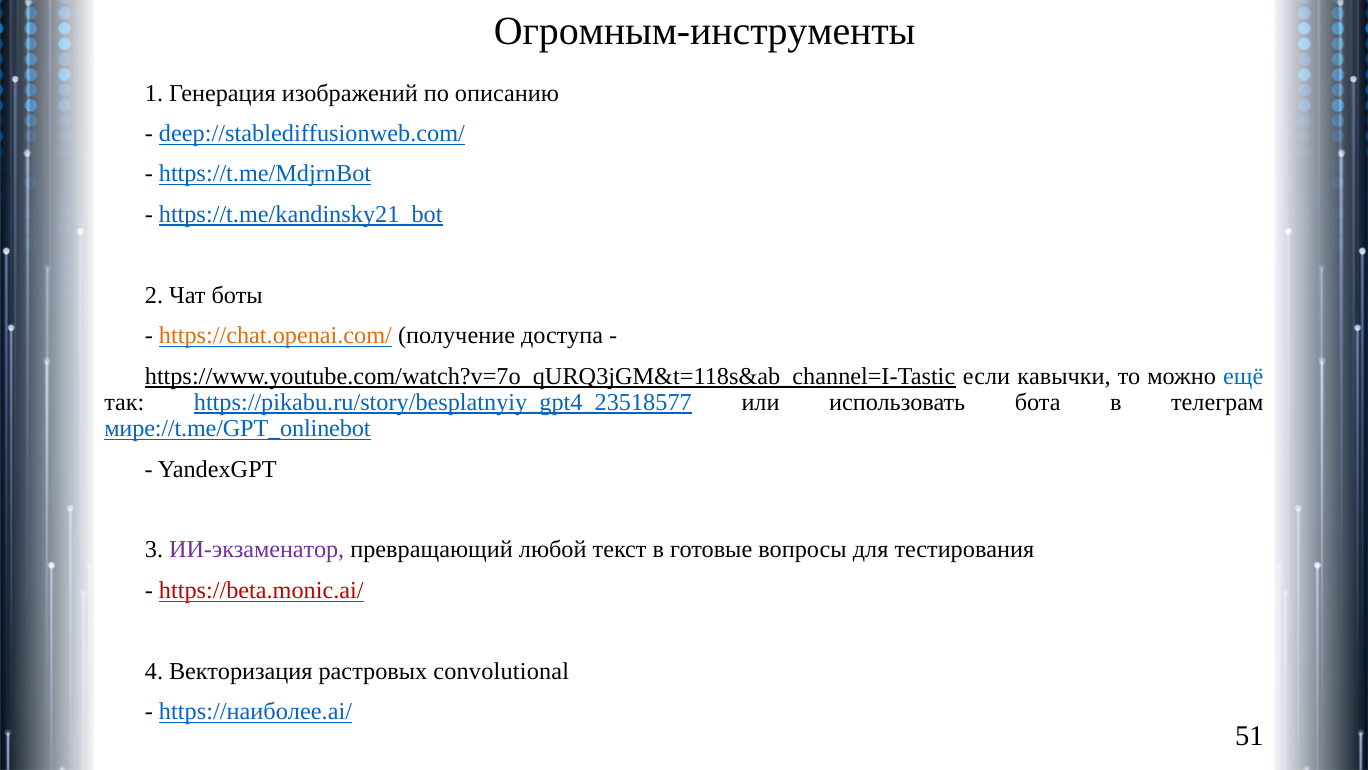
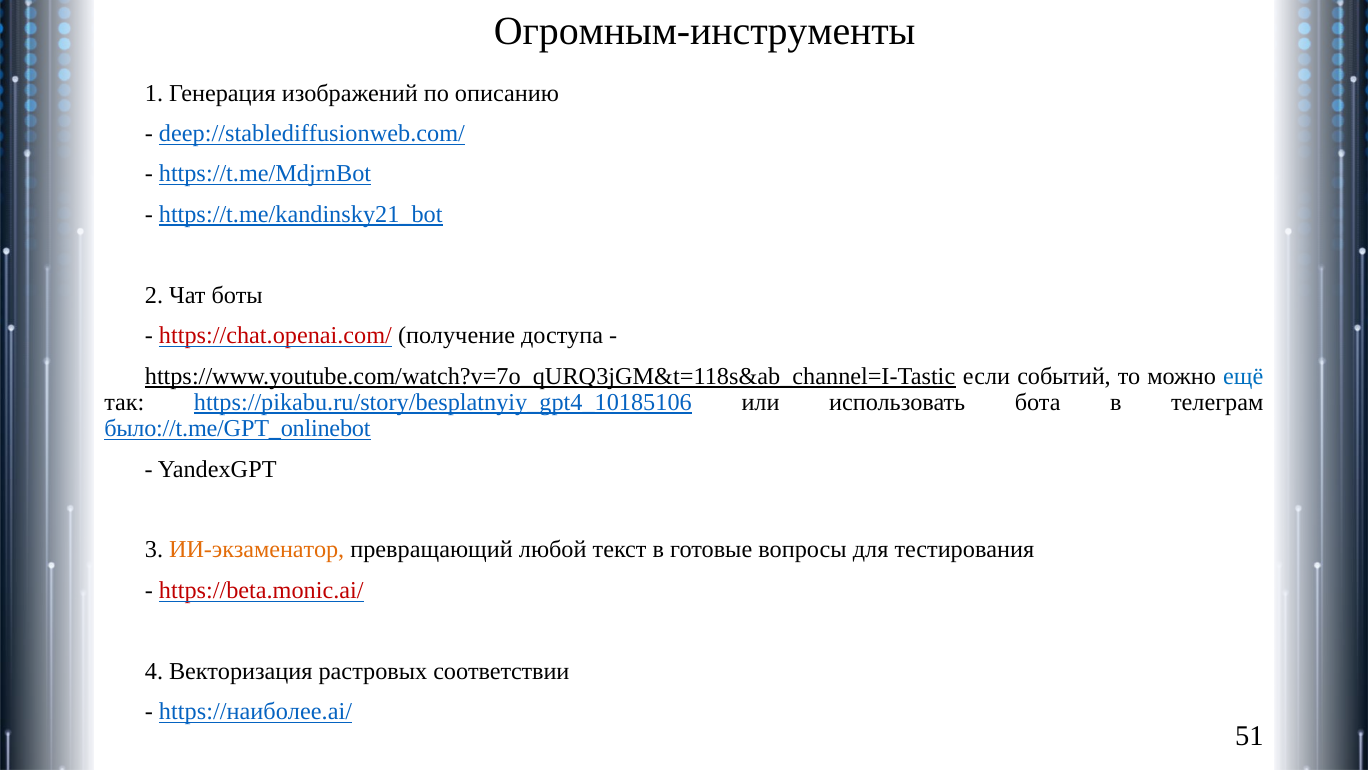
https://chat.openai.com/ colour: orange -> red
кавычки: кавычки -> событий
https://pikabu.ru/story/besplatnyiy_gpt4_23518577: https://pikabu.ru/story/besplatnyiy_gpt4_23518577 -> https://pikabu.ru/story/besplatnyiy_gpt4_10185106
мире://t.me/GPT_onlinebot: мире://t.me/GPT_onlinebot -> было://t.me/GPT_onlinebot
ИИ-экзаменатор colour: purple -> orange
convolutional: convolutional -> соответствии
